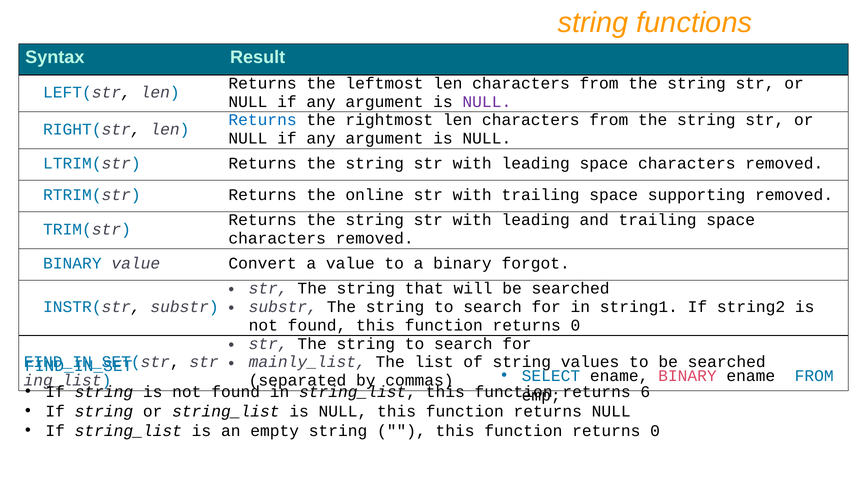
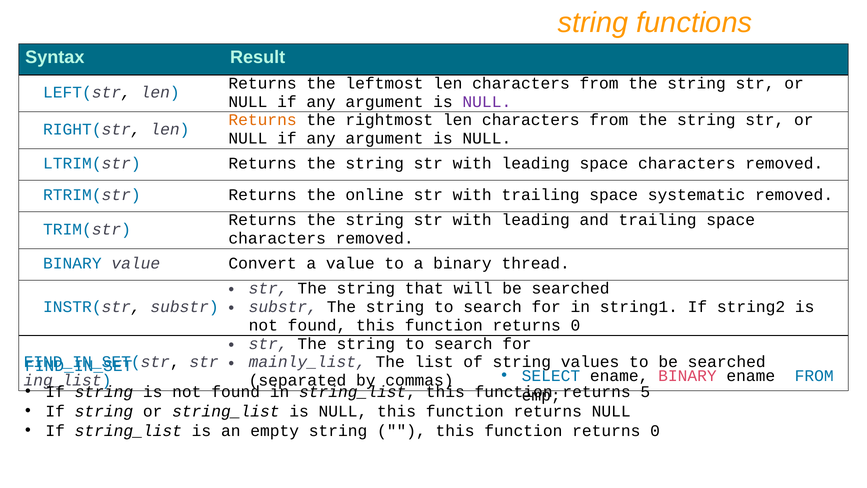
Returns at (263, 120) colour: blue -> orange
supporting: supporting -> systematic
forgot: forgot -> thread
6: 6 -> 5
